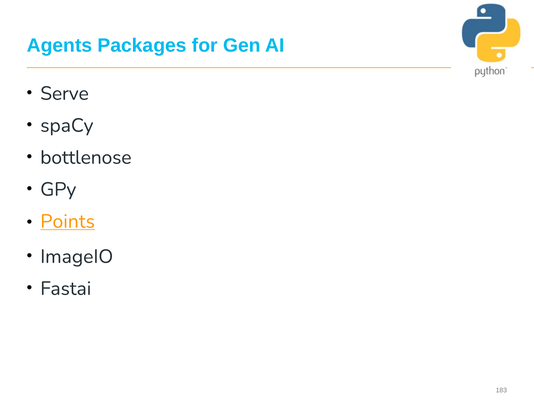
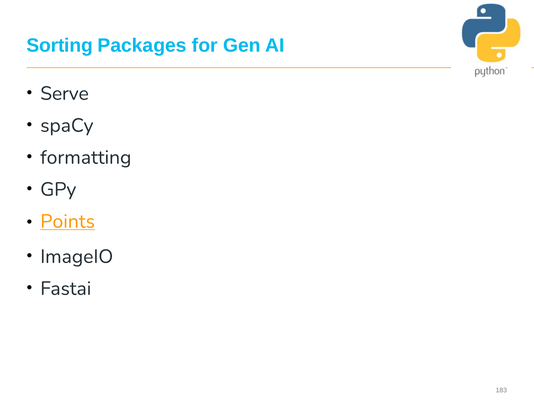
Agents: Agents -> Sorting
bottlenose: bottlenose -> formatting
